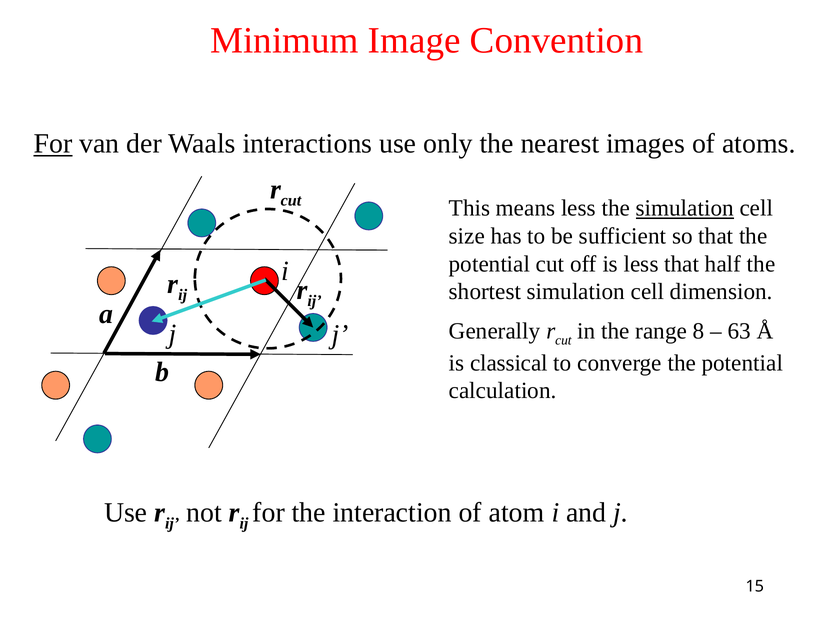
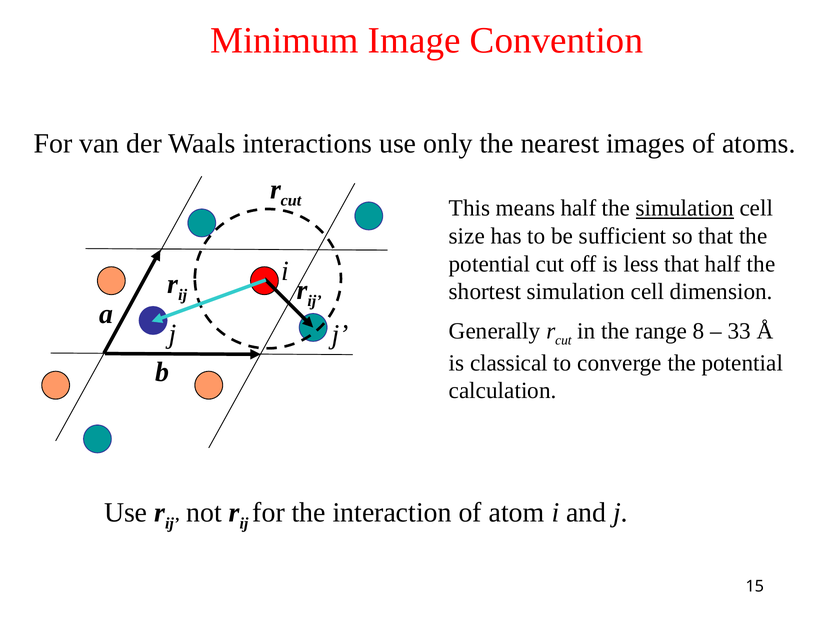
For at (53, 144) underline: present -> none
means less: less -> half
63: 63 -> 33
